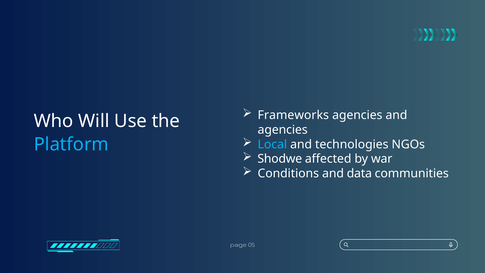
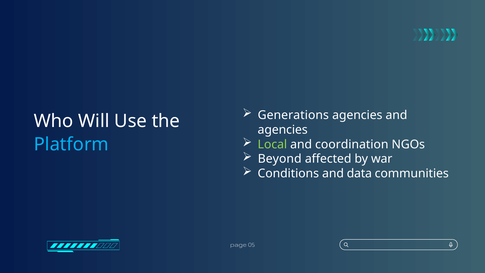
Frameworks: Frameworks -> Generations
Local colour: light blue -> light green
technologies: technologies -> coordination
Shodwe: Shodwe -> Beyond
